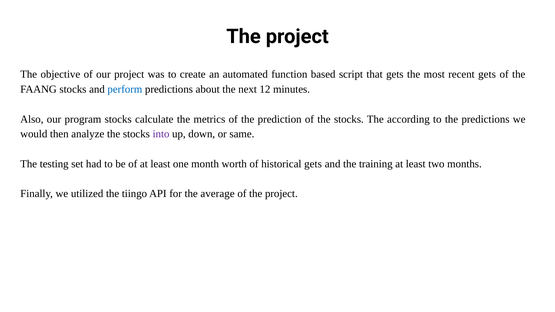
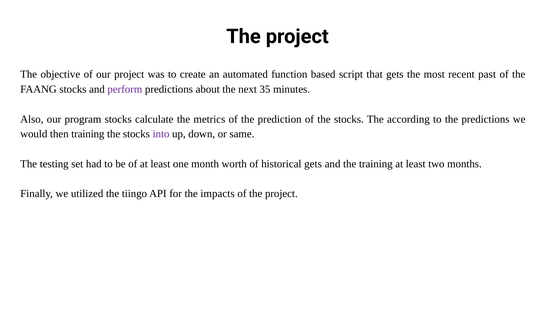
recent gets: gets -> past
perform colour: blue -> purple
12: 12 -> 35
then analyze: analyze -> training
average: average -> impacts
